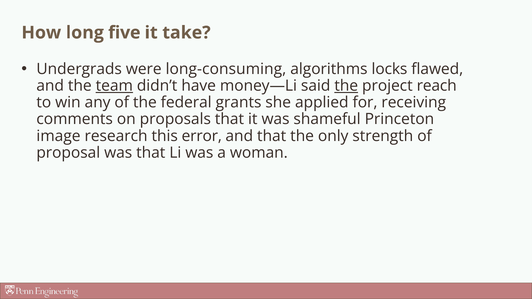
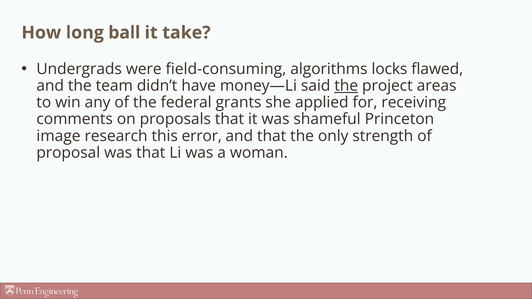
five: five -> ball
long-consuming: long-consuming -> field-consuming
team underline: present -> none
reach: reach -> areas
